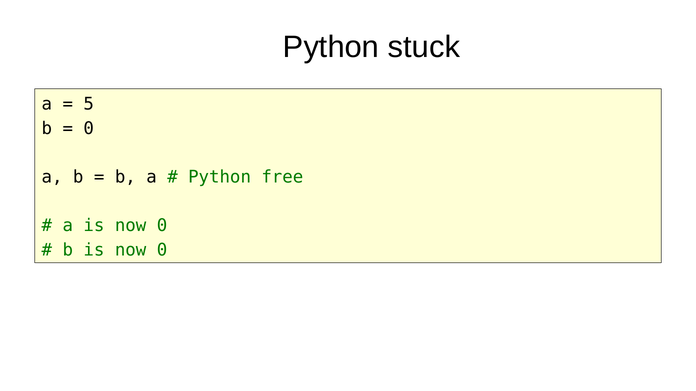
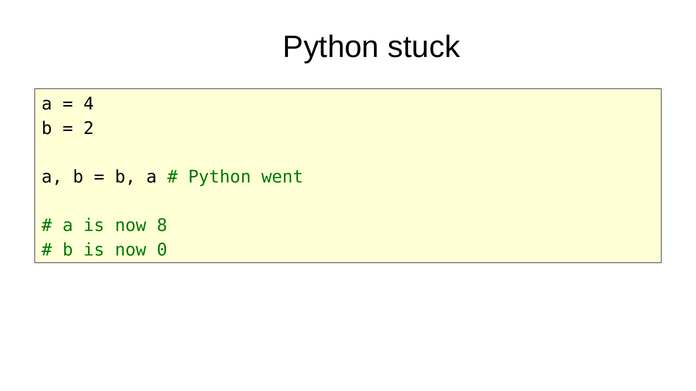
5: 5 -> 4
0 at (89, 128): 0 -> 2
free: free -> went
a is now 0: 0 -> 8
